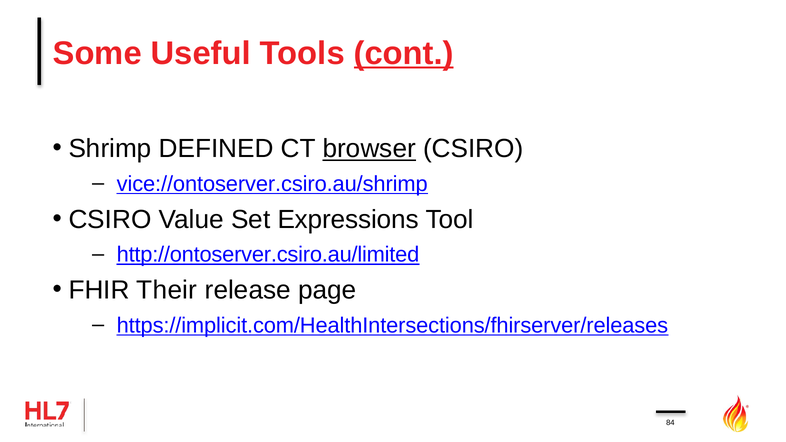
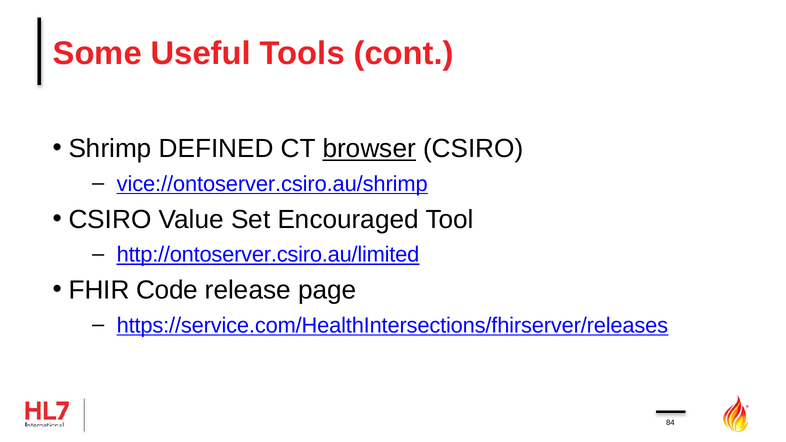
cont underline: present -> none
Expressions: Expressions -> Encouraged
Their: Their -> Code
https://implicit.com/HealthIntersections/fhirserver/releases: https://implicit.com/HealthIntersections/fhirserver/releases -> https://service.com/HealthIntersections/fhirserver/releases
